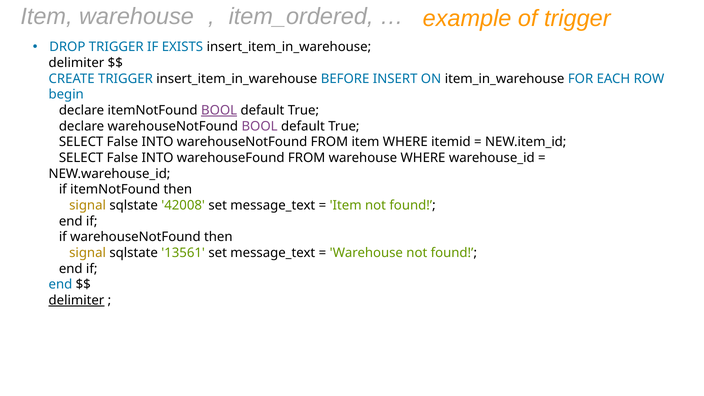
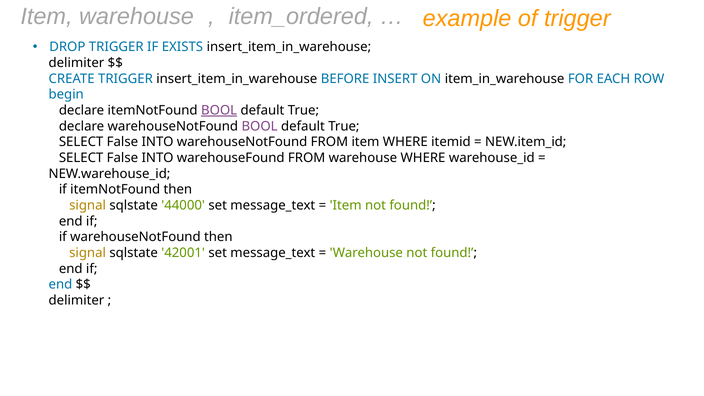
42008: 42008 -> 44000
13561: 13561 -> 42001
delimiter at (76, 300) underline: present -> none
